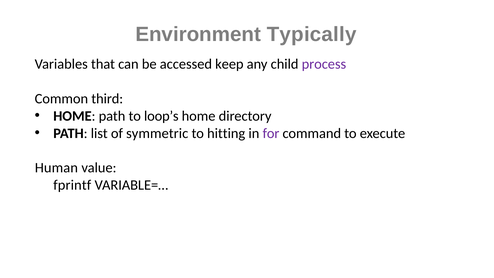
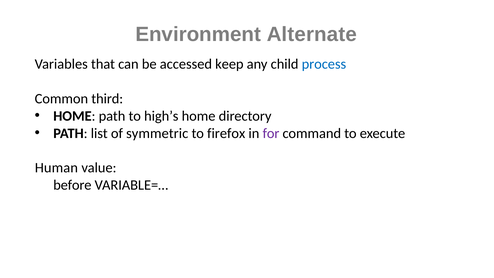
Typically: Typically -> Alternate
process colour: purple -> blue
loop’s: loop’s -> high’s
hitting: hitting -> firefox
fprintf: fprintf -> before
